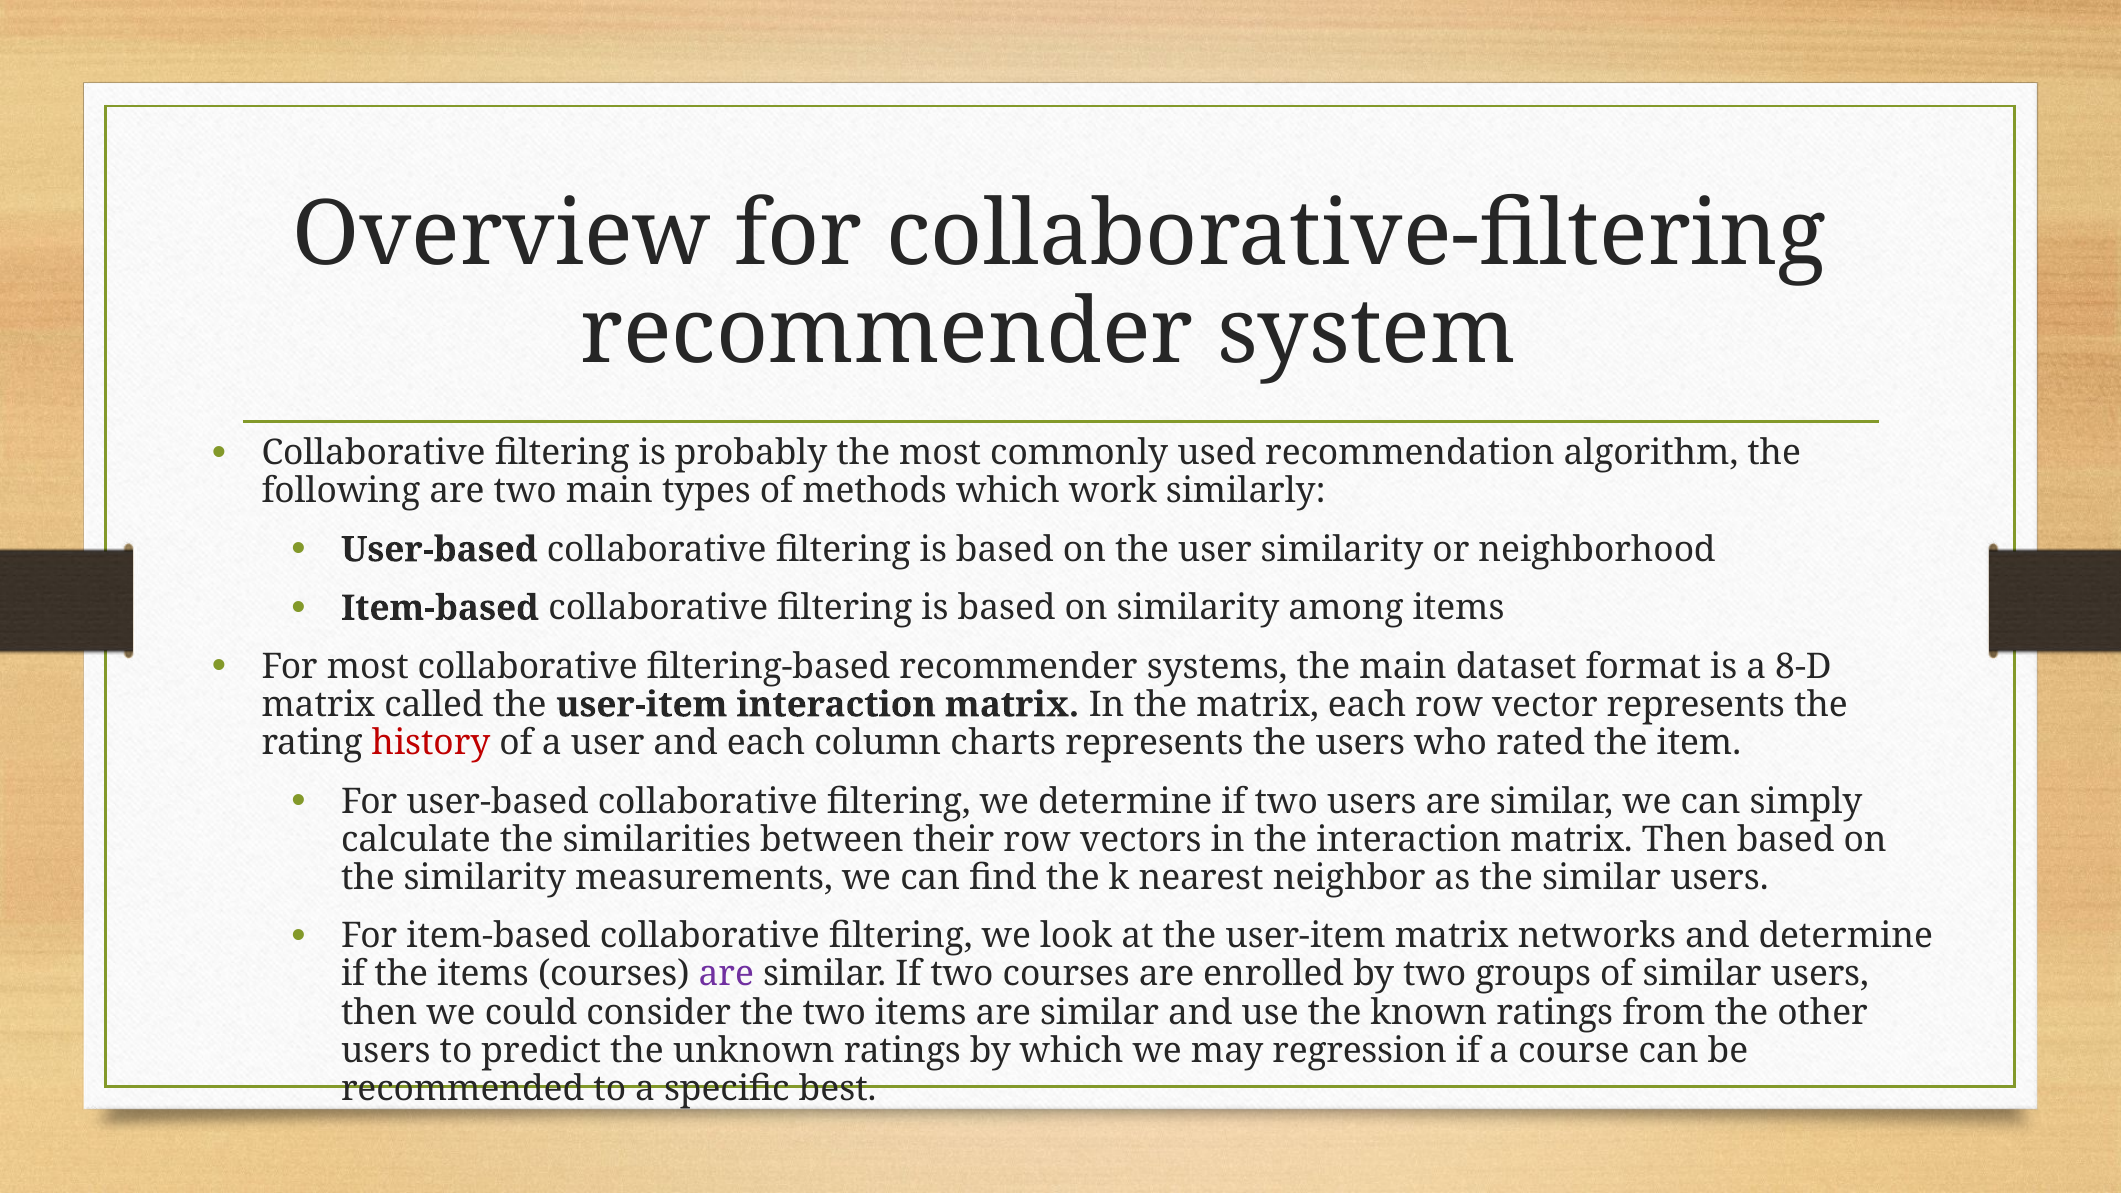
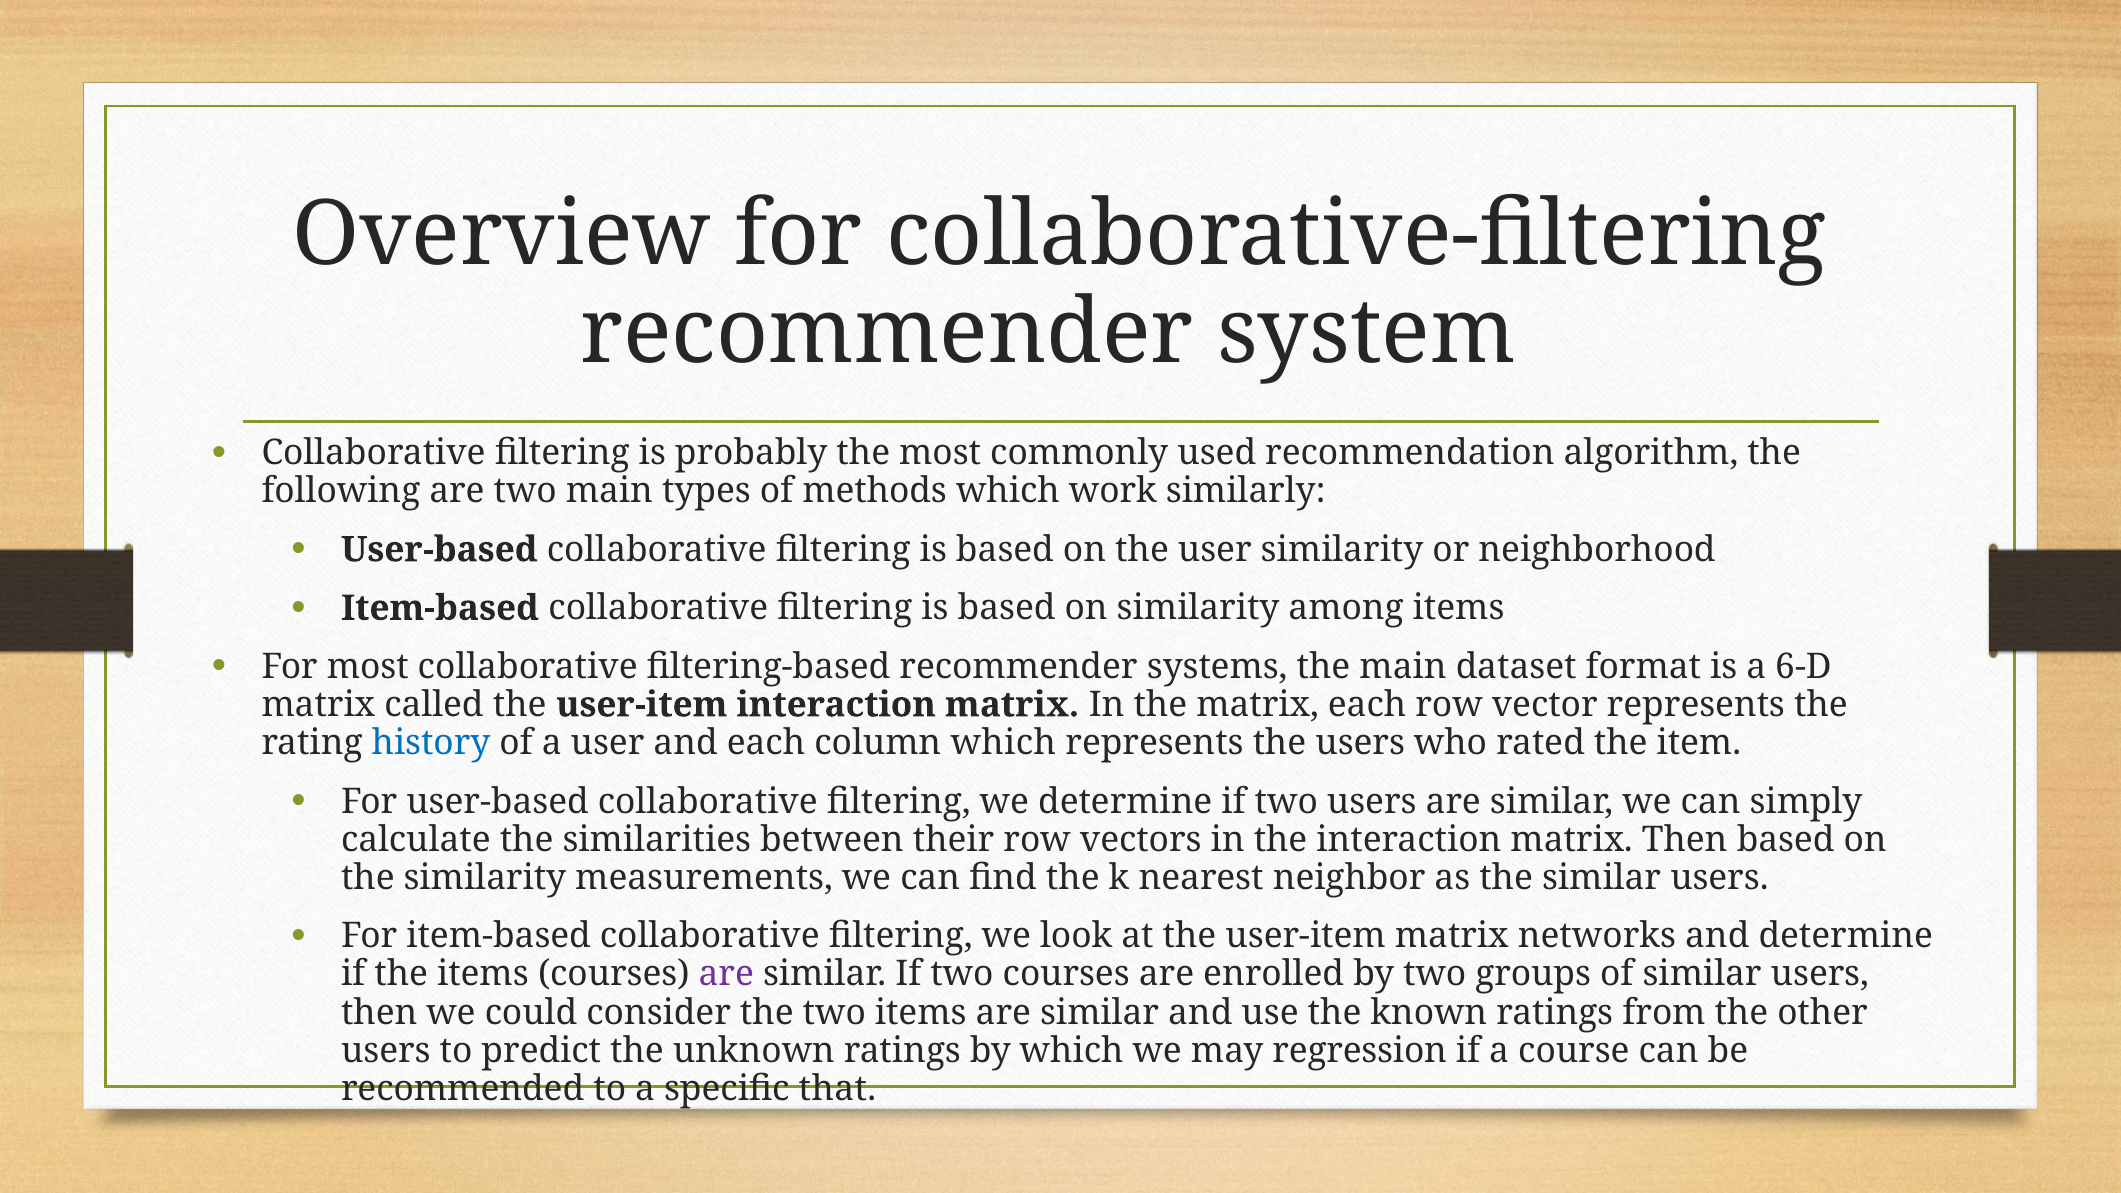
8-D: 8-D -> 6-D
history colour: red -> blue
column charts: charts -> which
best: best -> that
